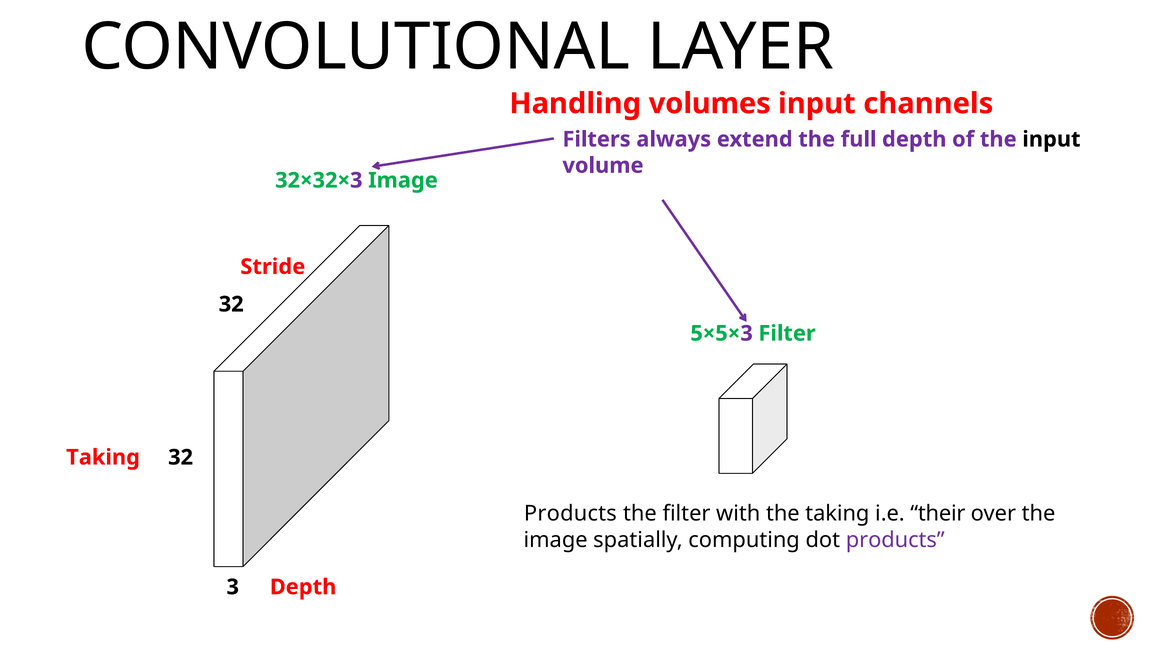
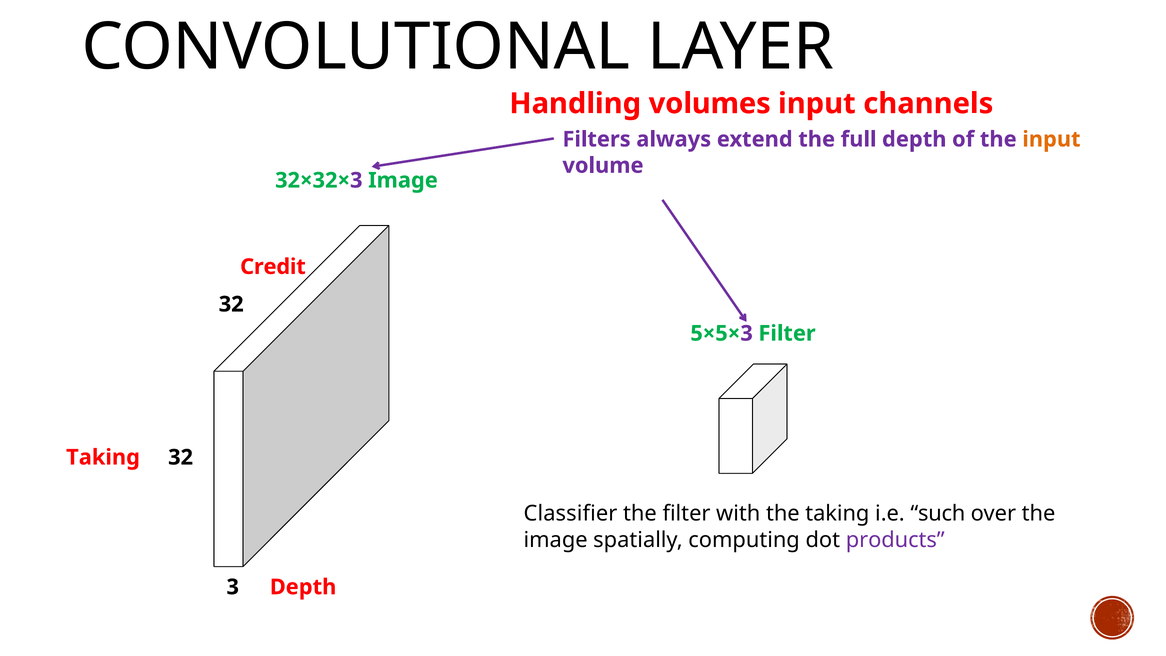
input at (1051, 139) colour: black -> orange
Stride: Stride -> Credit
Products at (570, 514): Products -> Classifier
their: their -> such
